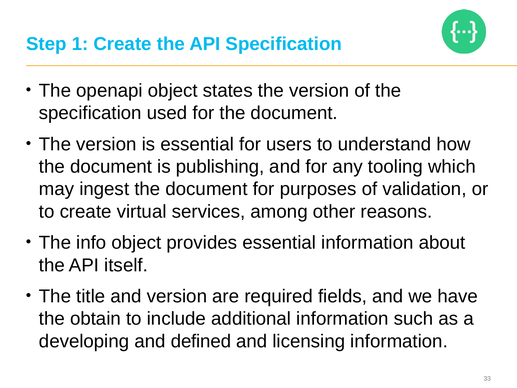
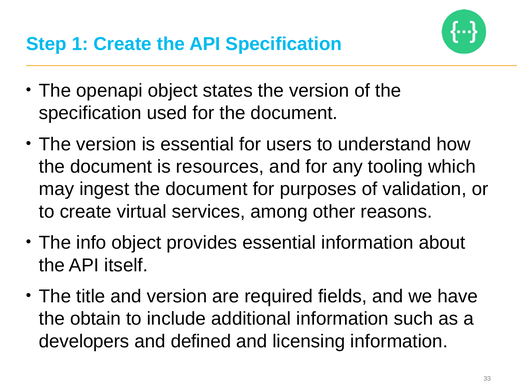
publishing: publishing -> resources
developing: developing -> developers
